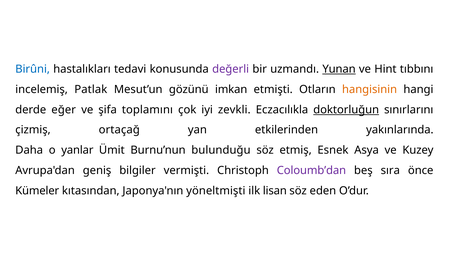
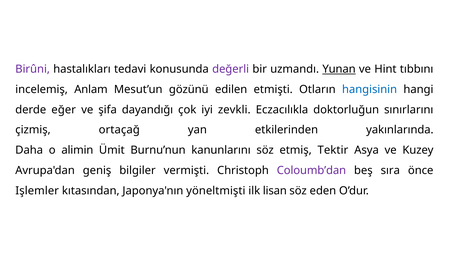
Birûni colour: blue -> purple
Patlak: Patlak -> Anlam
imkan: imkan -> edilen
hangisinin colour: orange -> blue
toplamını: toplamını -> dayandığı
doktorluğun underline: present -> none
yanlar: yanlar -> alimin
bulunduğu: bulunduğu -> kanunlarını
Esnek: Esnek -> Tektir
Kümeler: Kümeler -> Işlemler
